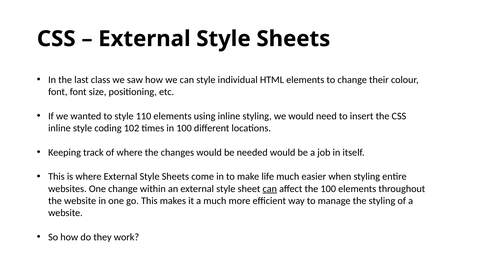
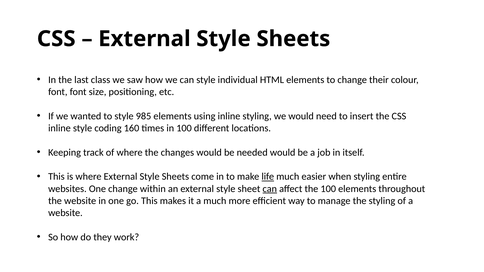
110: 110 -> 985
102: 102 -> 160
life underline: none -> present
